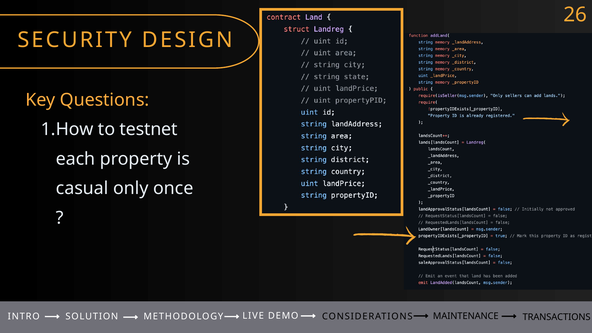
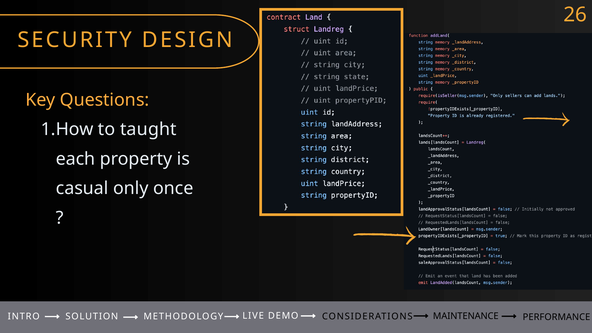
testnet: testnet -> taught
TRANSACTIONS: TRANSACTIONS -> PERFORMANCE
